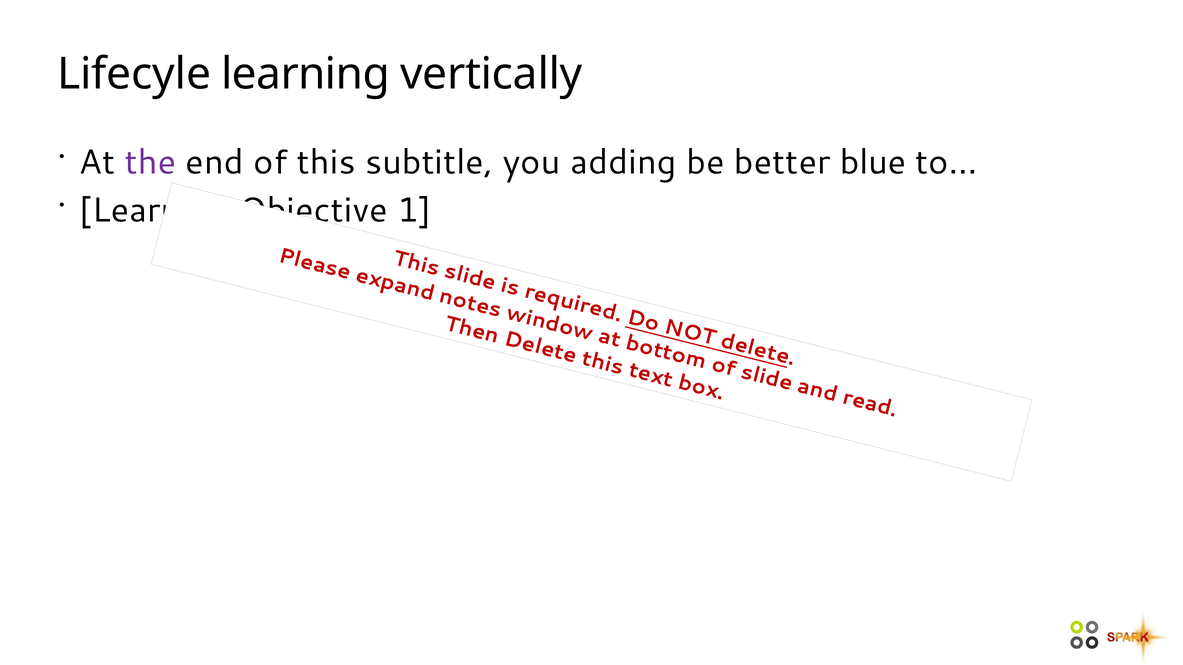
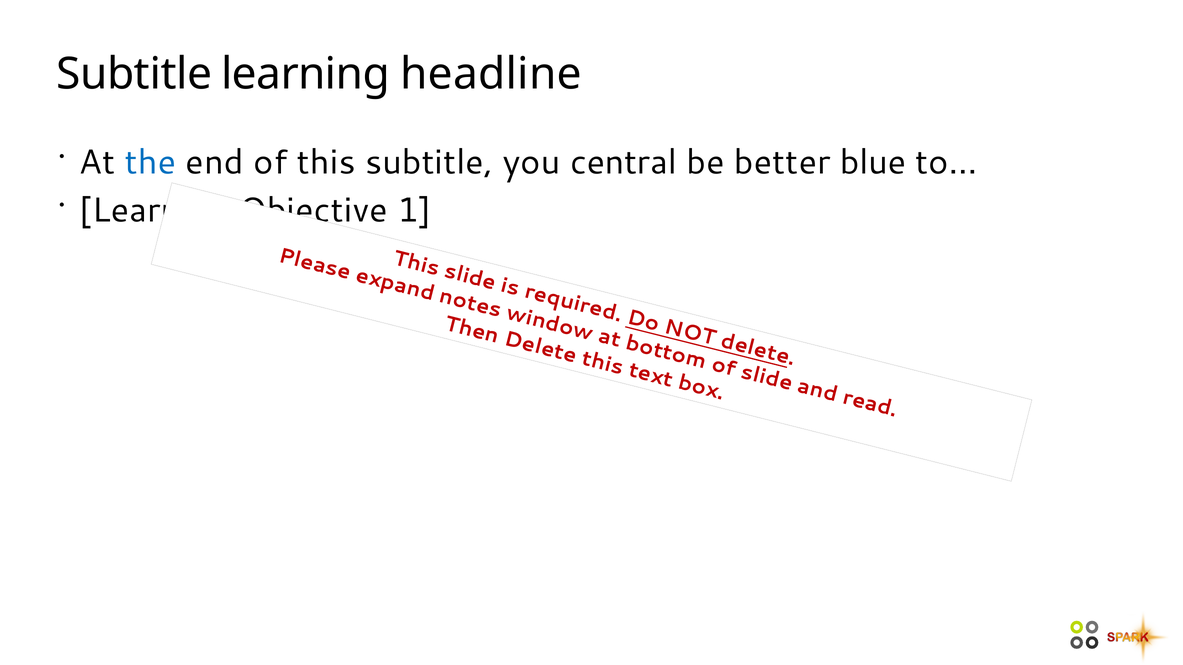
Lifecyle at (134, 74): Lifecyle -> Subtitle
vertically: vertically -> headline
the colour: purple -> blue
adding: adding -> central
